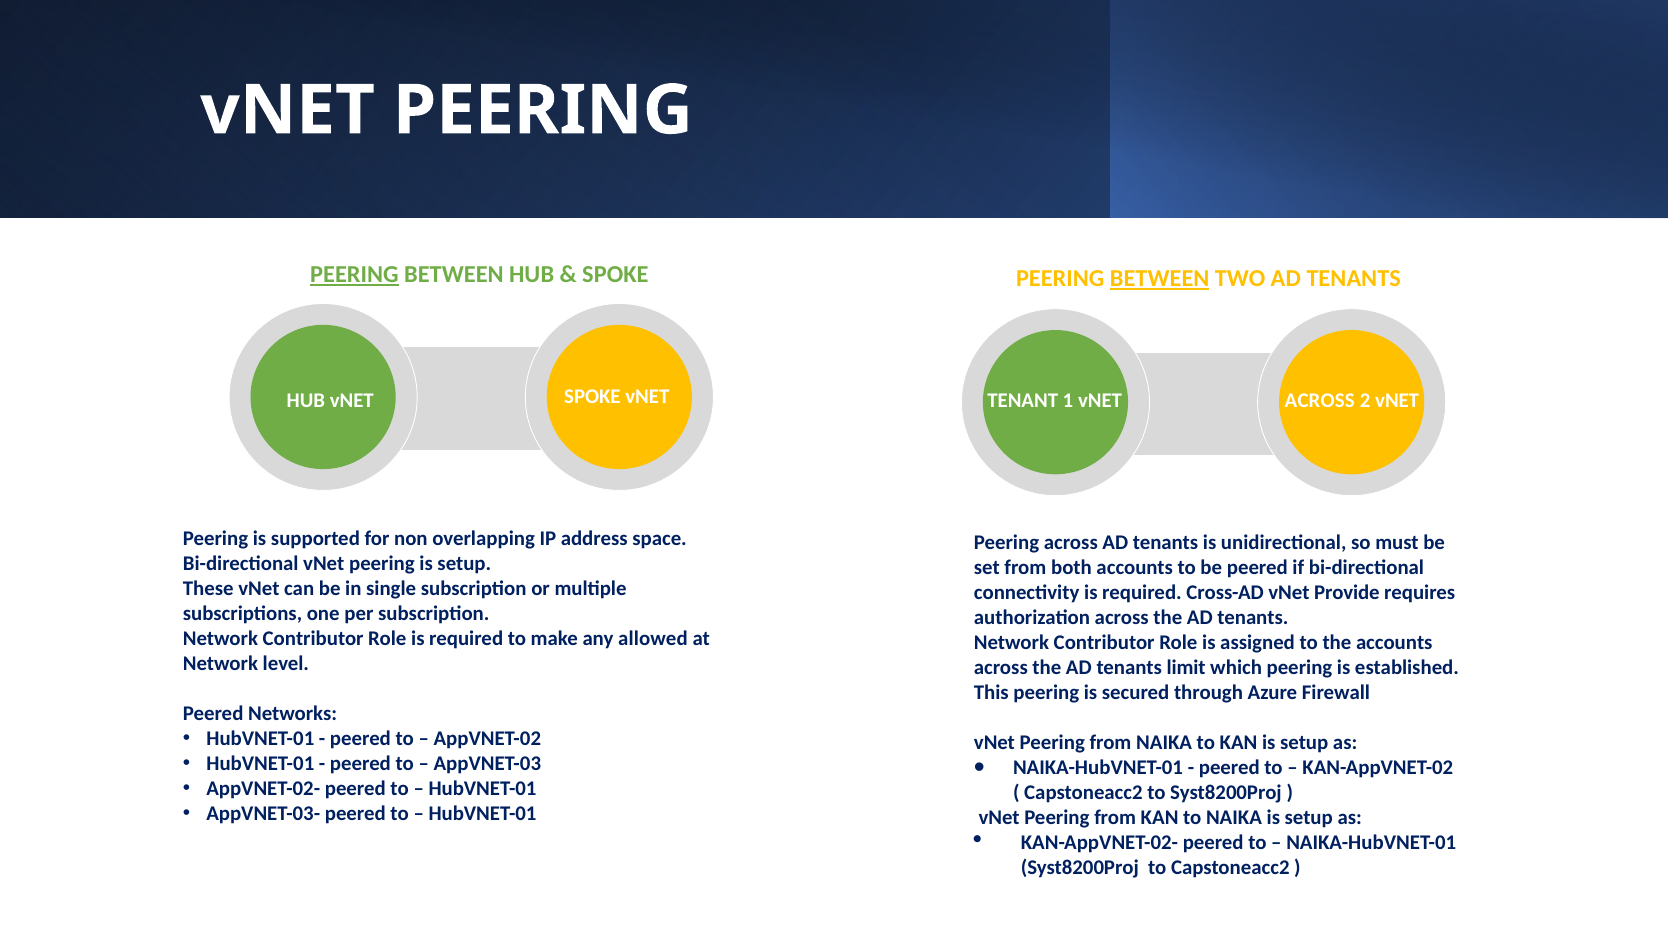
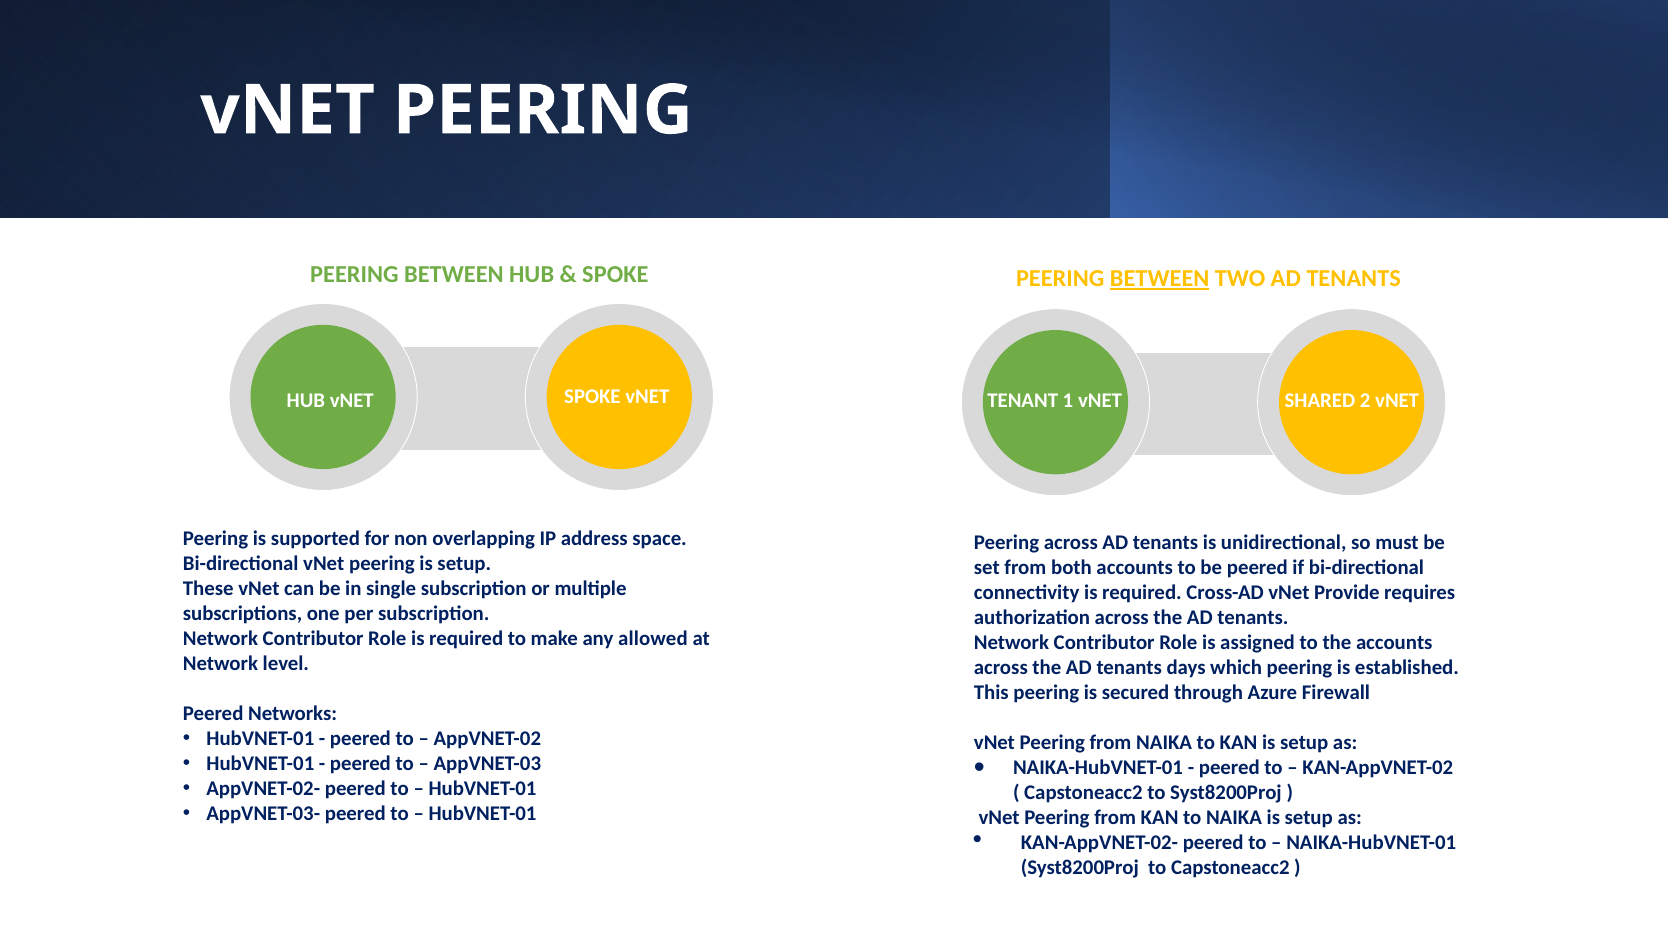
PEERING at (354, 275) underline: present -> none
vNET ACROSS: ACROSS -> SHARED
limit: limit -> days
